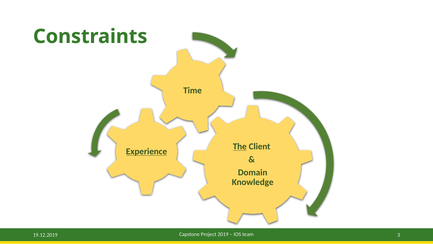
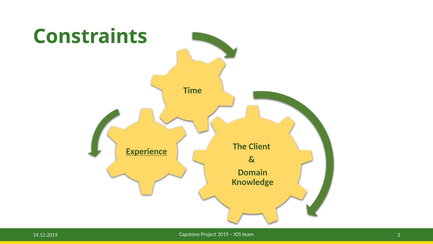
The underline: present -> none
